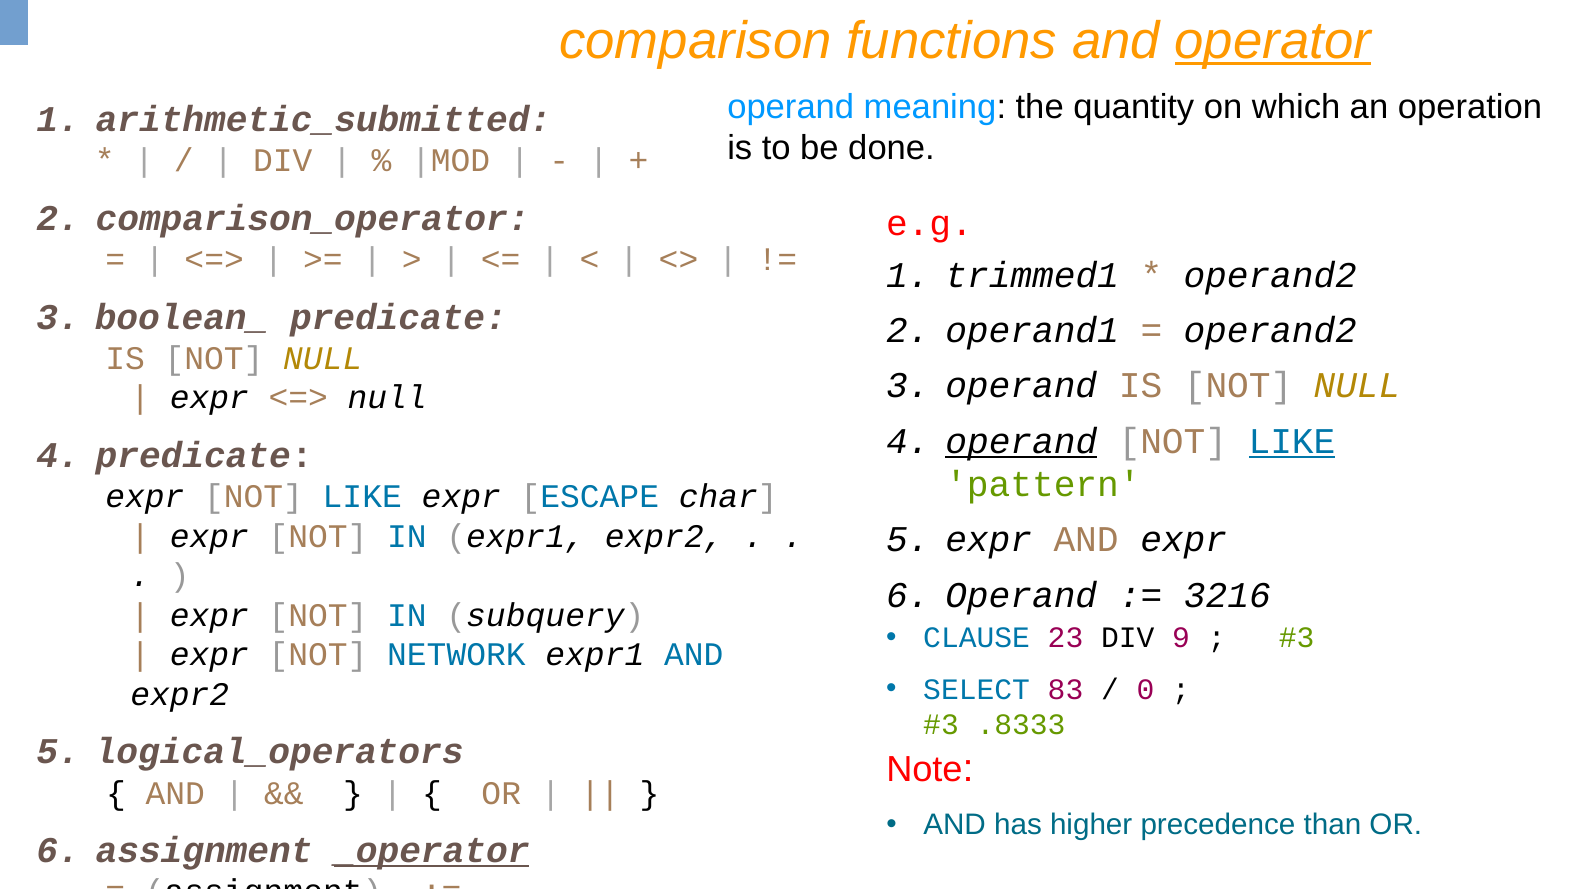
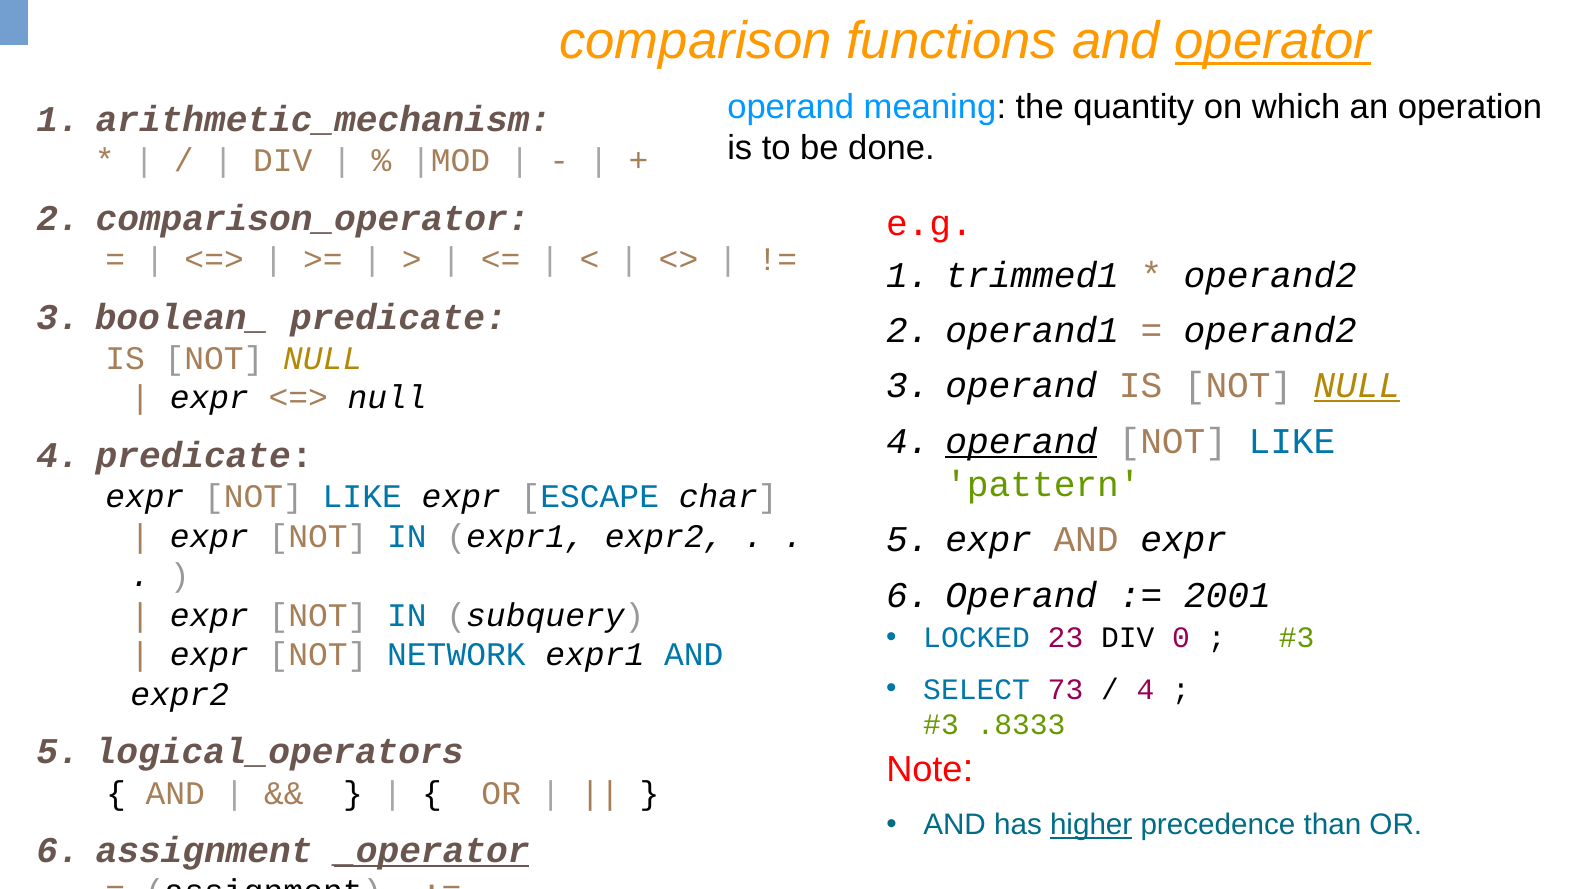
arithmetic_submitted: arithmetic_submitted -> arithmetic_mechanism
NULL at (1357, 386) underline: none -> present
LIKE at (1292, 441) underline: present -> none
3216: 3216 -> 2001
CLAUSE: CLAUSE -> LOCKED
9: 9 -> 0
83: 83 -> 73
0 at (1146, 690): 0 -> 4
higher underline: none -> present
